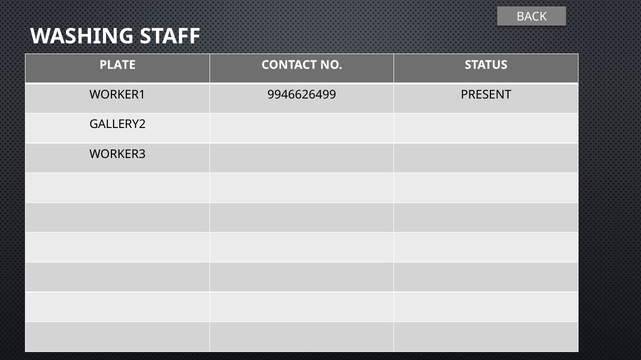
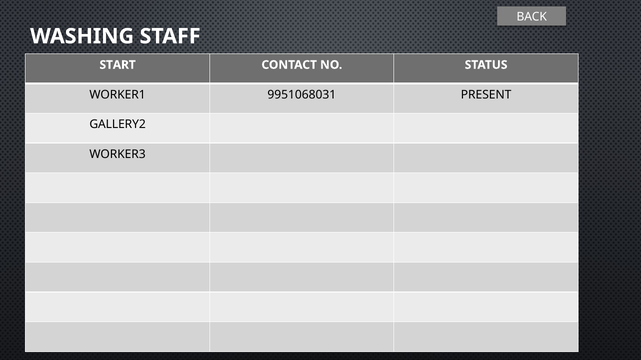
PLATE: PLATE -> START
9946626499: 9946626499 -> 9951068031
